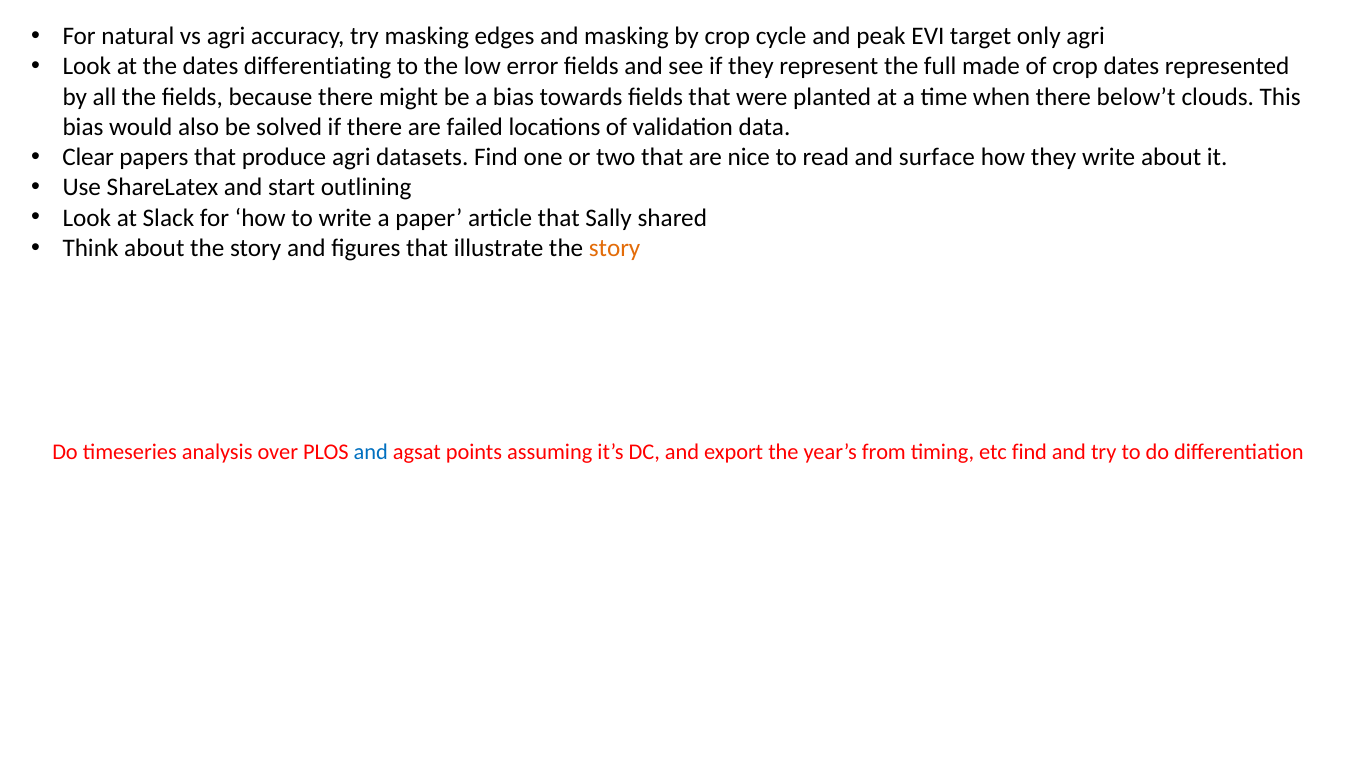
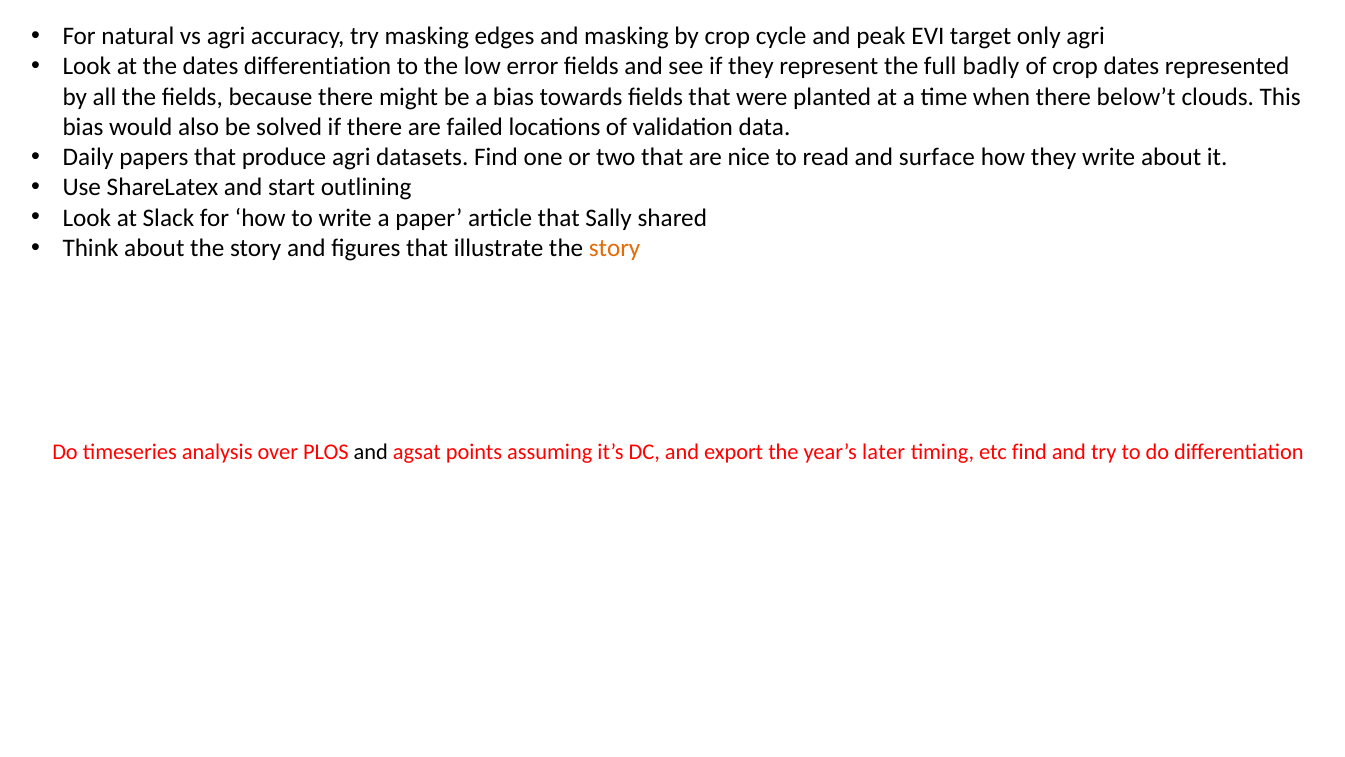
dates differentiating: differentiating -> differentiation
made: made -> badly
Clear: Clear -> Daily
and at (371, 452) colour: blue -> black
from: from -> later
